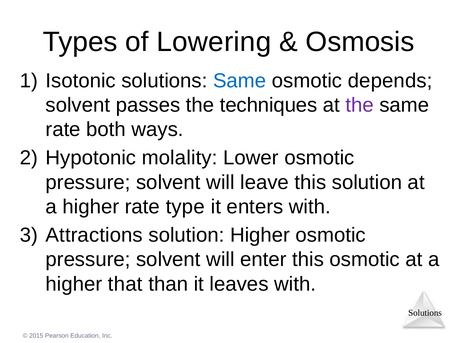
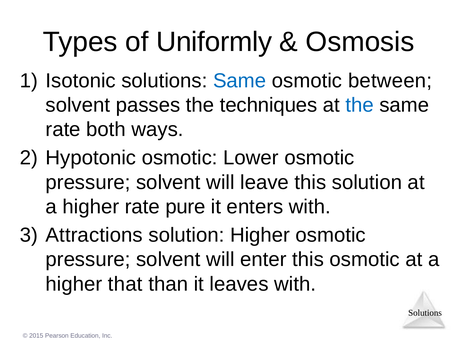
Lowering: Lowering -> Uniformly
depends: depends -> between
the at (360, 105) colour: purple -> blue
Hypotonic molality: molality -> osmotic
type: type -> pure
